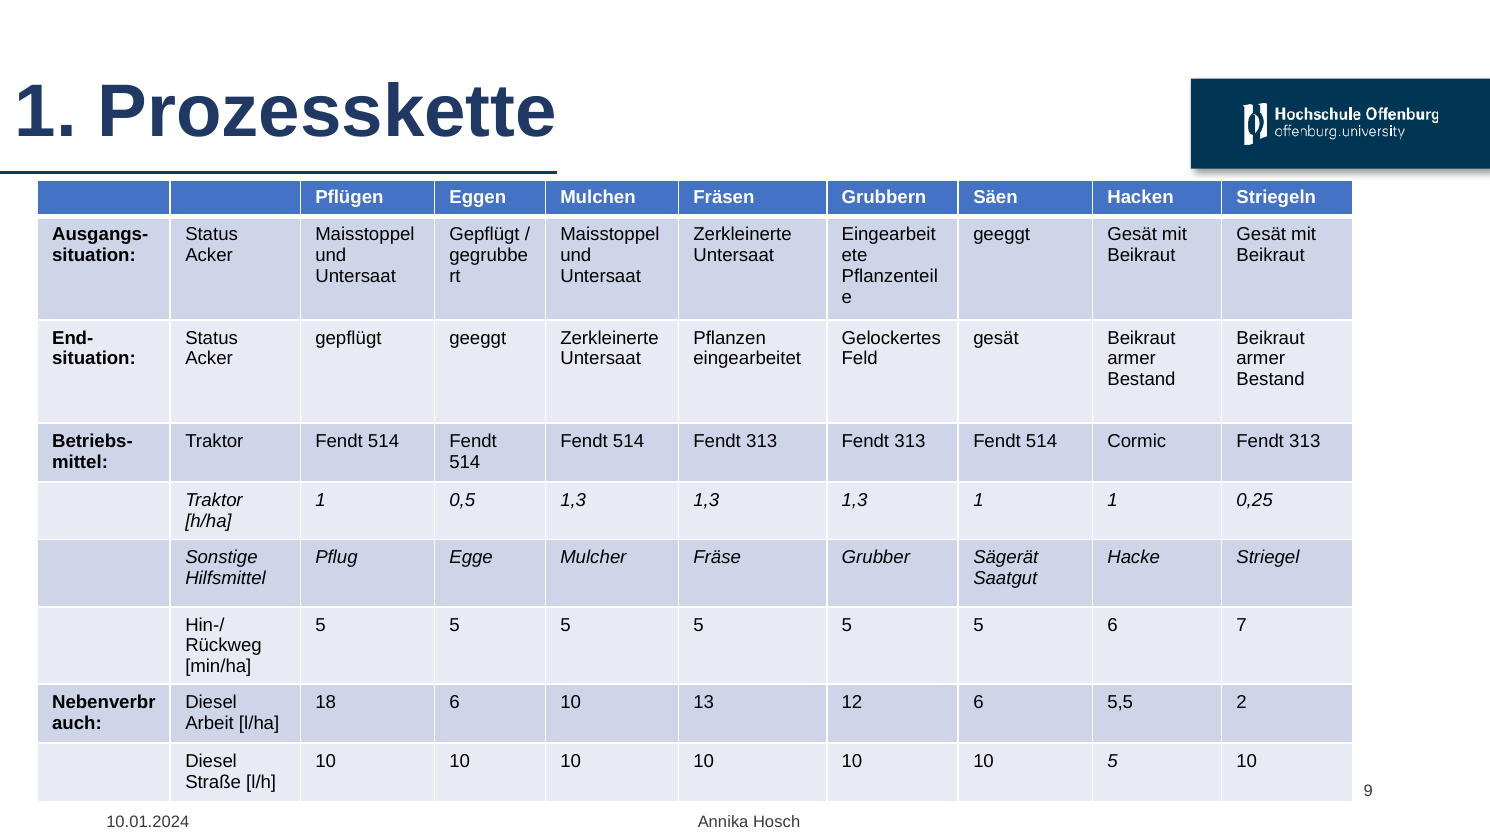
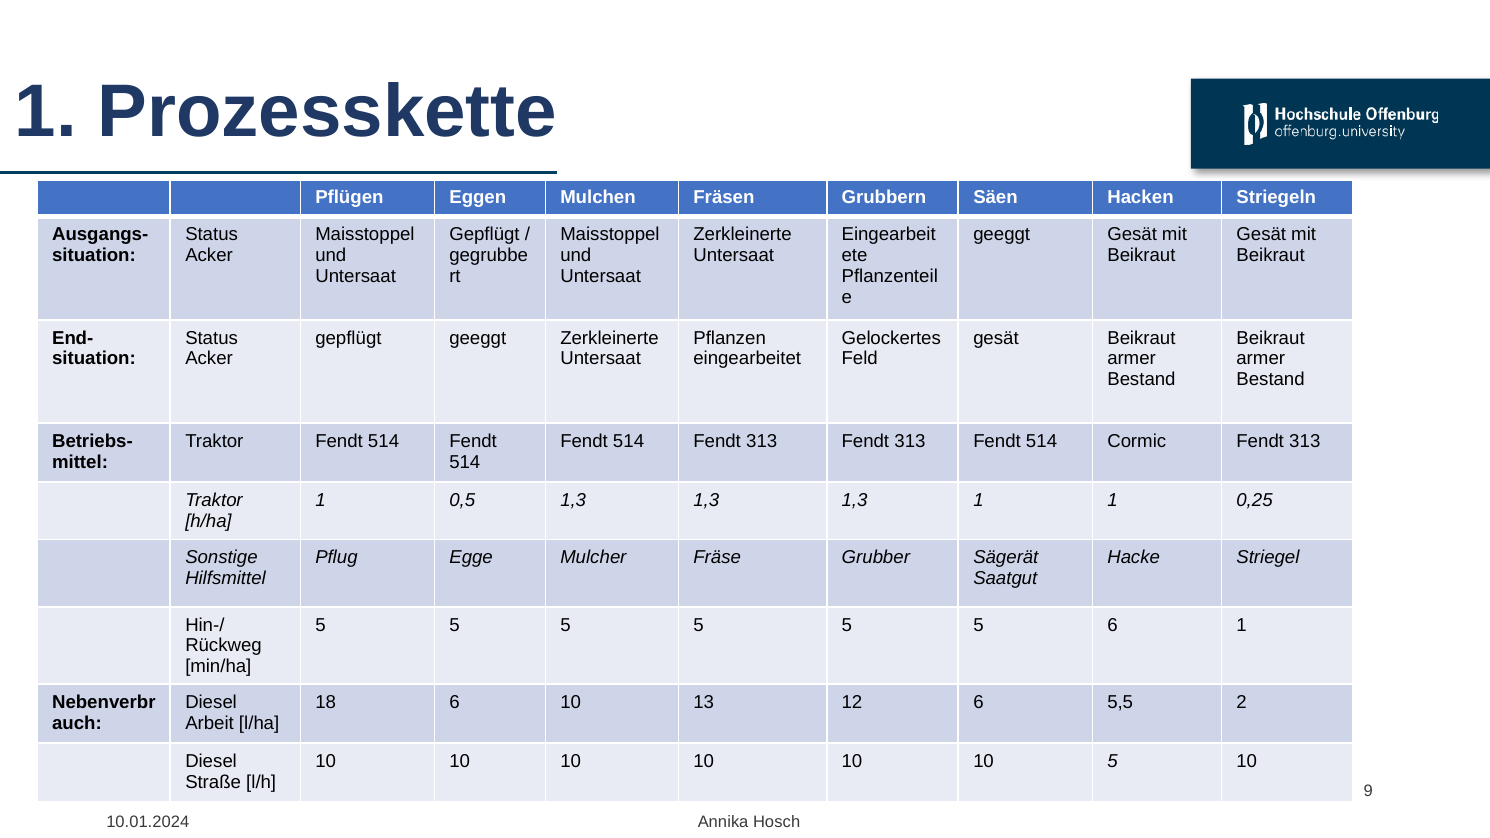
6 7: 7 -> 1
